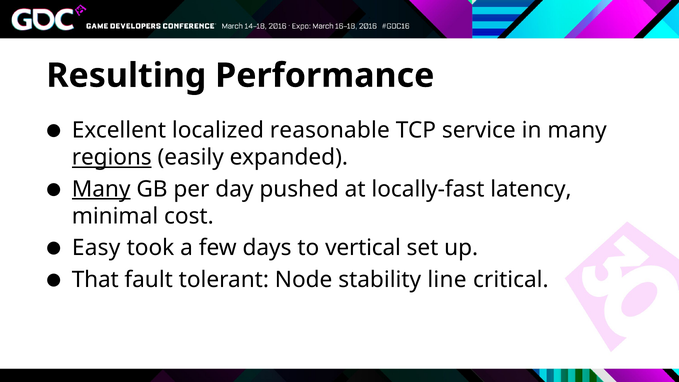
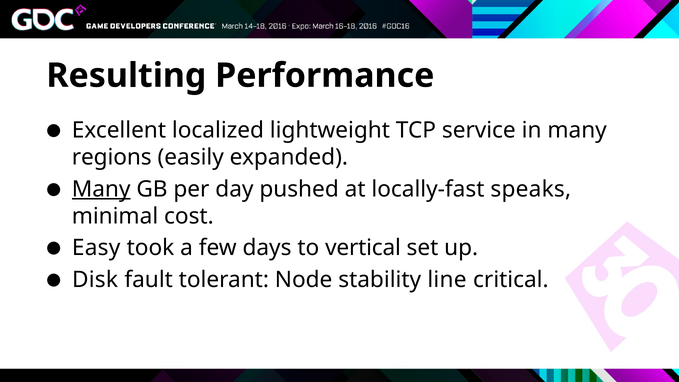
reasonable: reasonable -> lightweight
regions underline: present -> none
latency: latency -> speaks
That: That -> Disk
